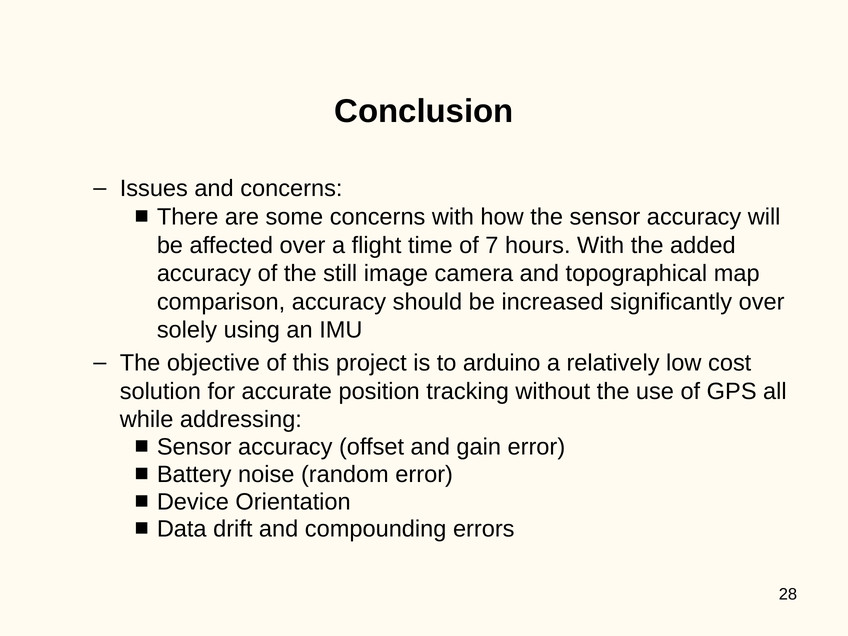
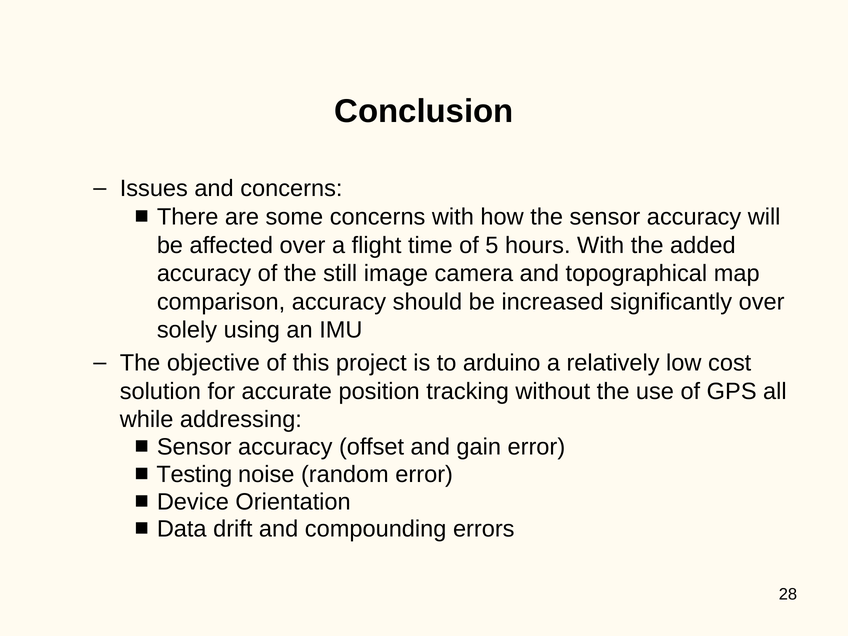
7: 7 -> 5
Battery: Battery -> Testing
